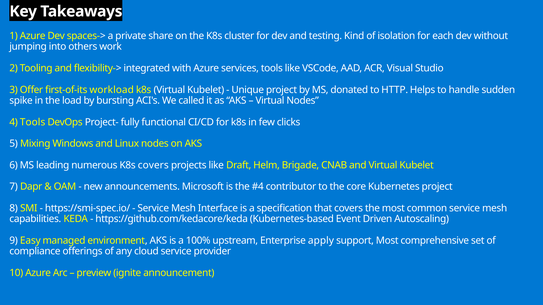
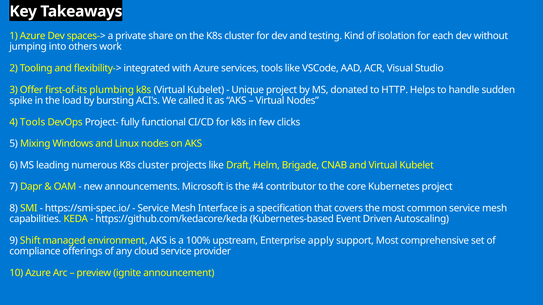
workload: workload -> plumbing
numerous K8s covers: covers -> cluster
Easy: Easy -> Shift
